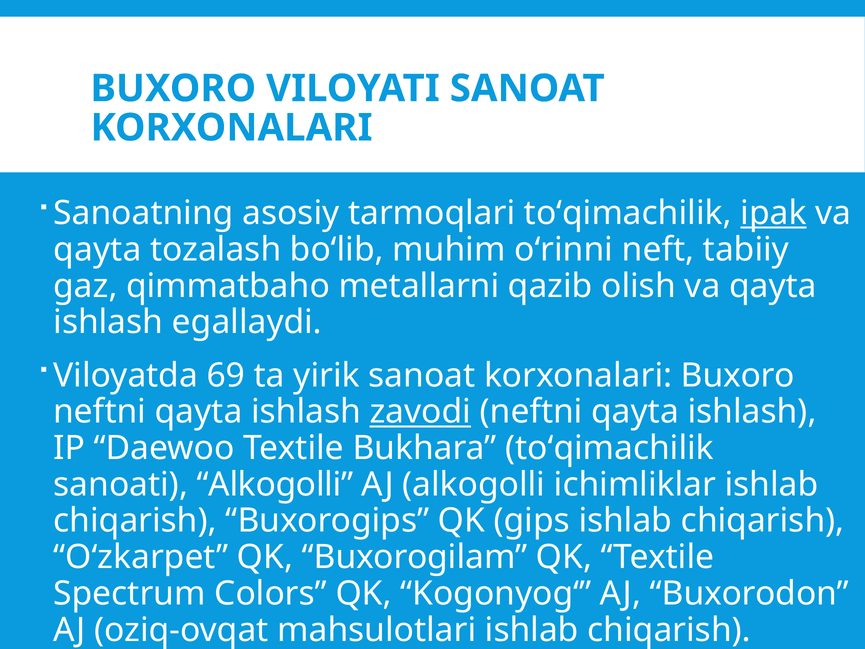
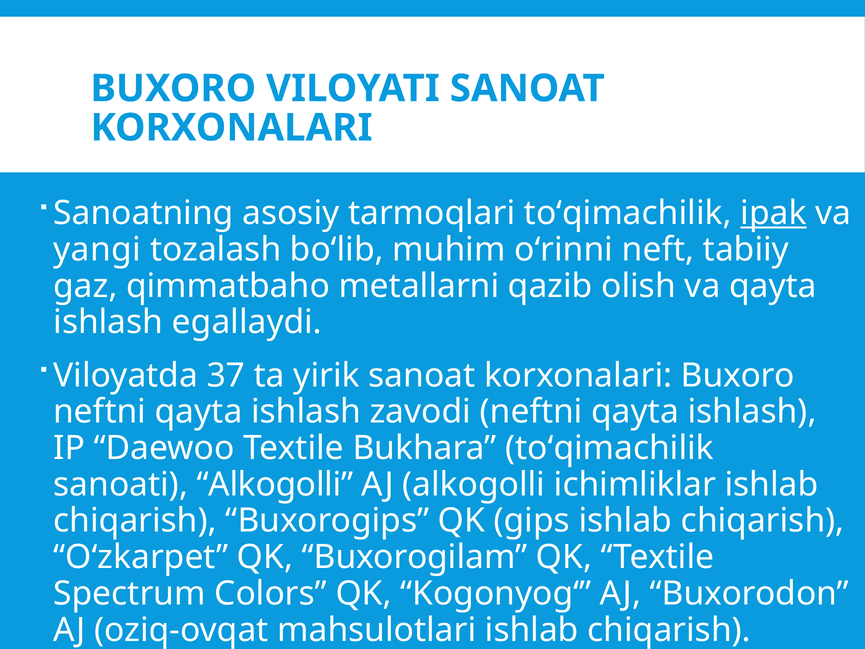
qayta at (97, 249): qayta -> yangi
69: 69 -> 37
zavodi underline: present -> none
